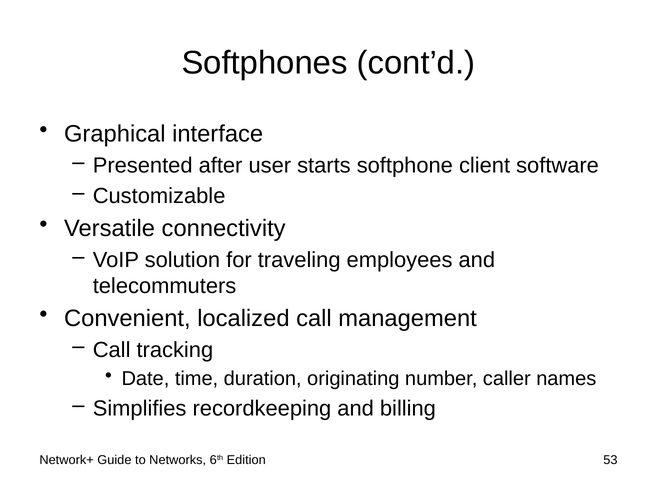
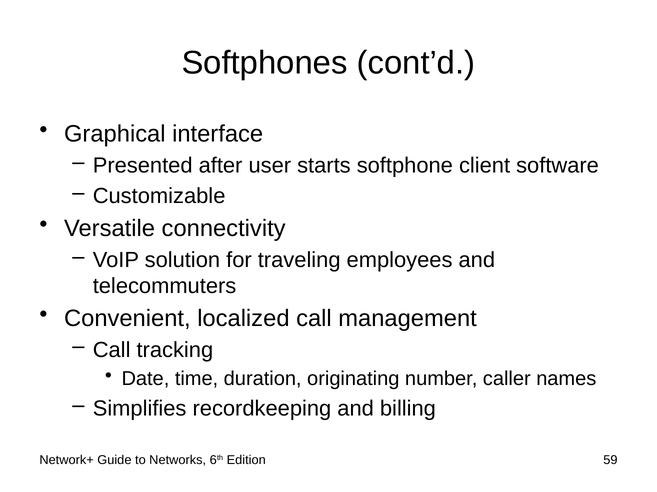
53: 53 -> 59
